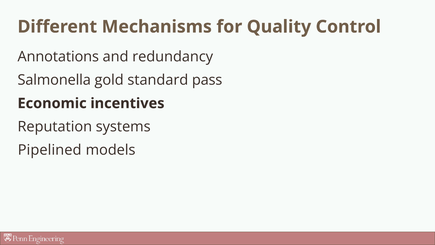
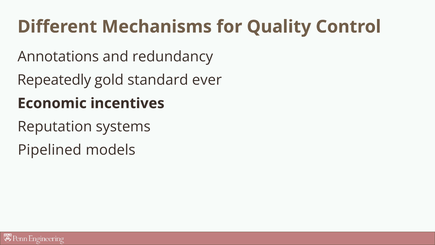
Salmonella: Salmonella -> Repeatedly
pass: pass -> ever
